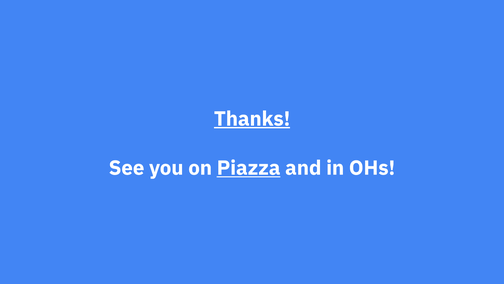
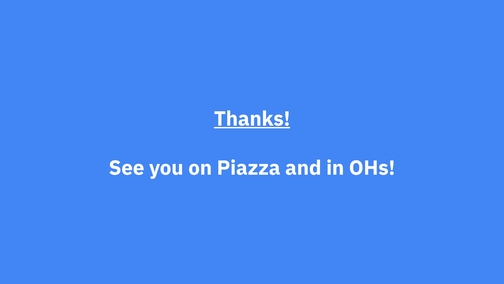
Piazza underline: present -> none
